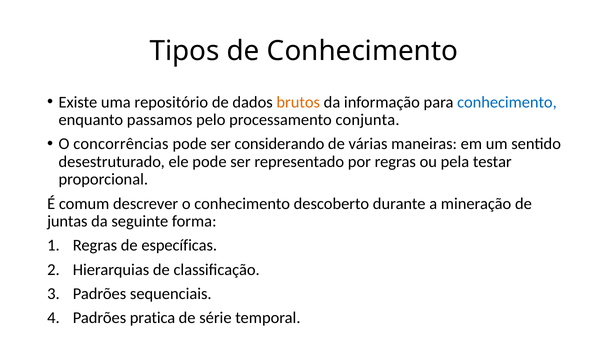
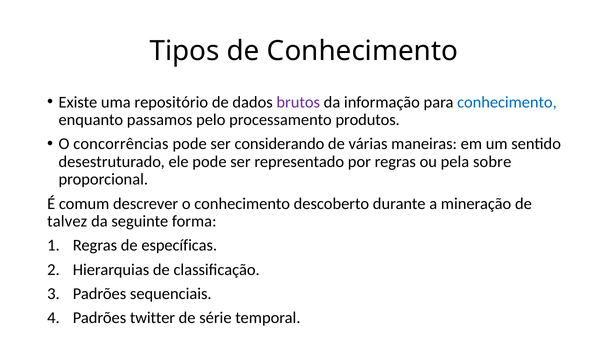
brutos colour: orange -> purple
conjunta: conjunta -> produtos
testar: testar -> sobre
juntas: juntas -> talvez
pratica: pratica -> twitter
